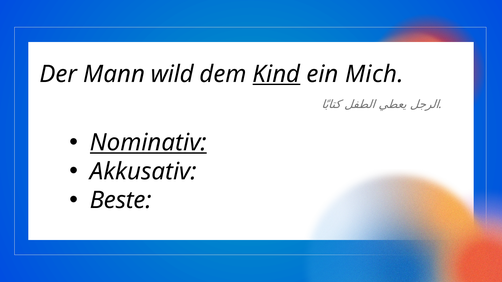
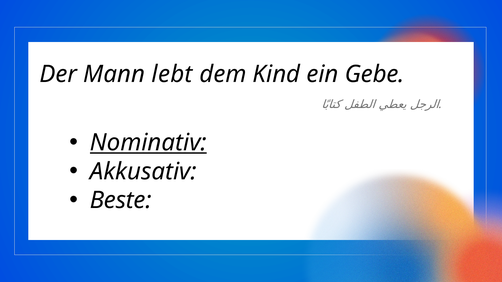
wild: wild -> lebt
Kind underline: present -> none
Mich: Mich -> Gebe
